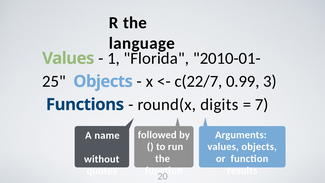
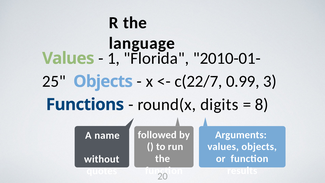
7: 7 -> 8
